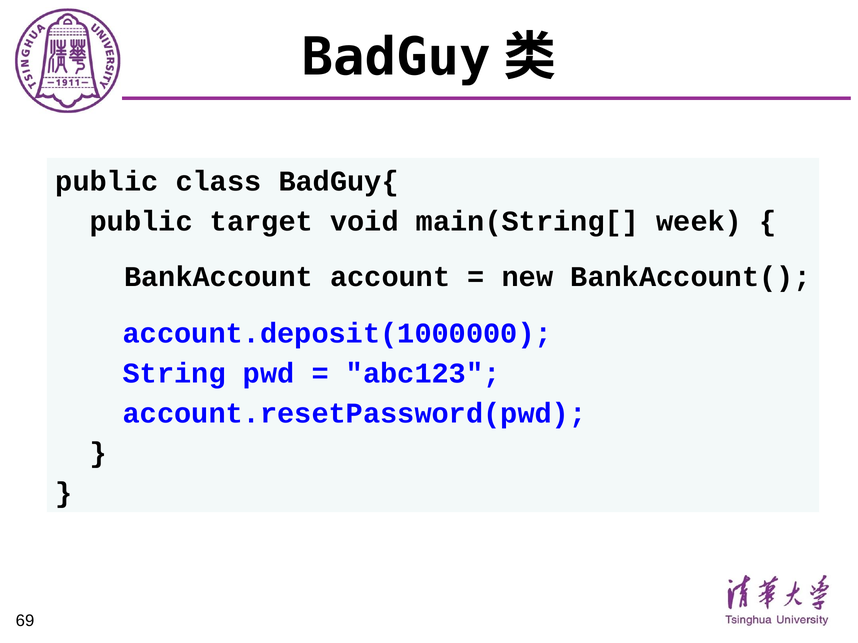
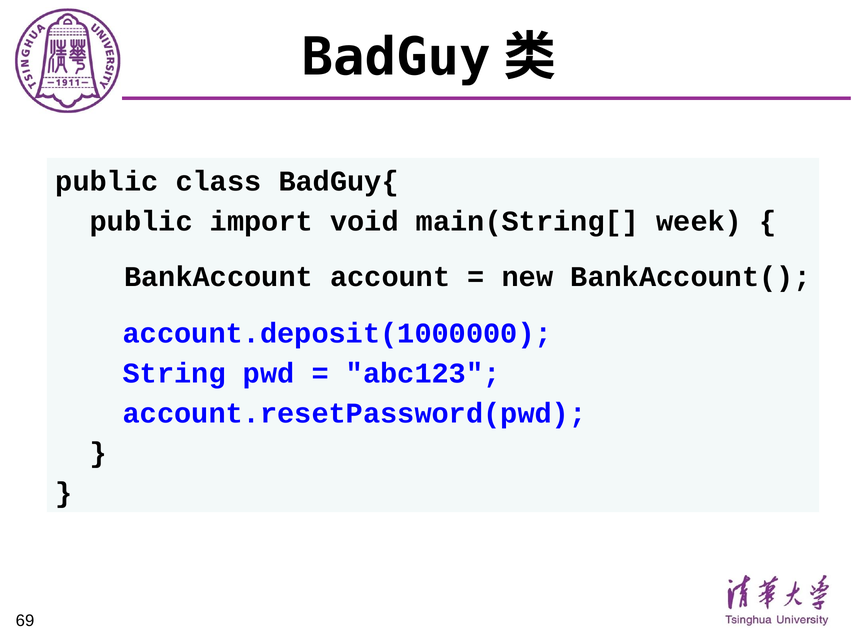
target: target -> import
